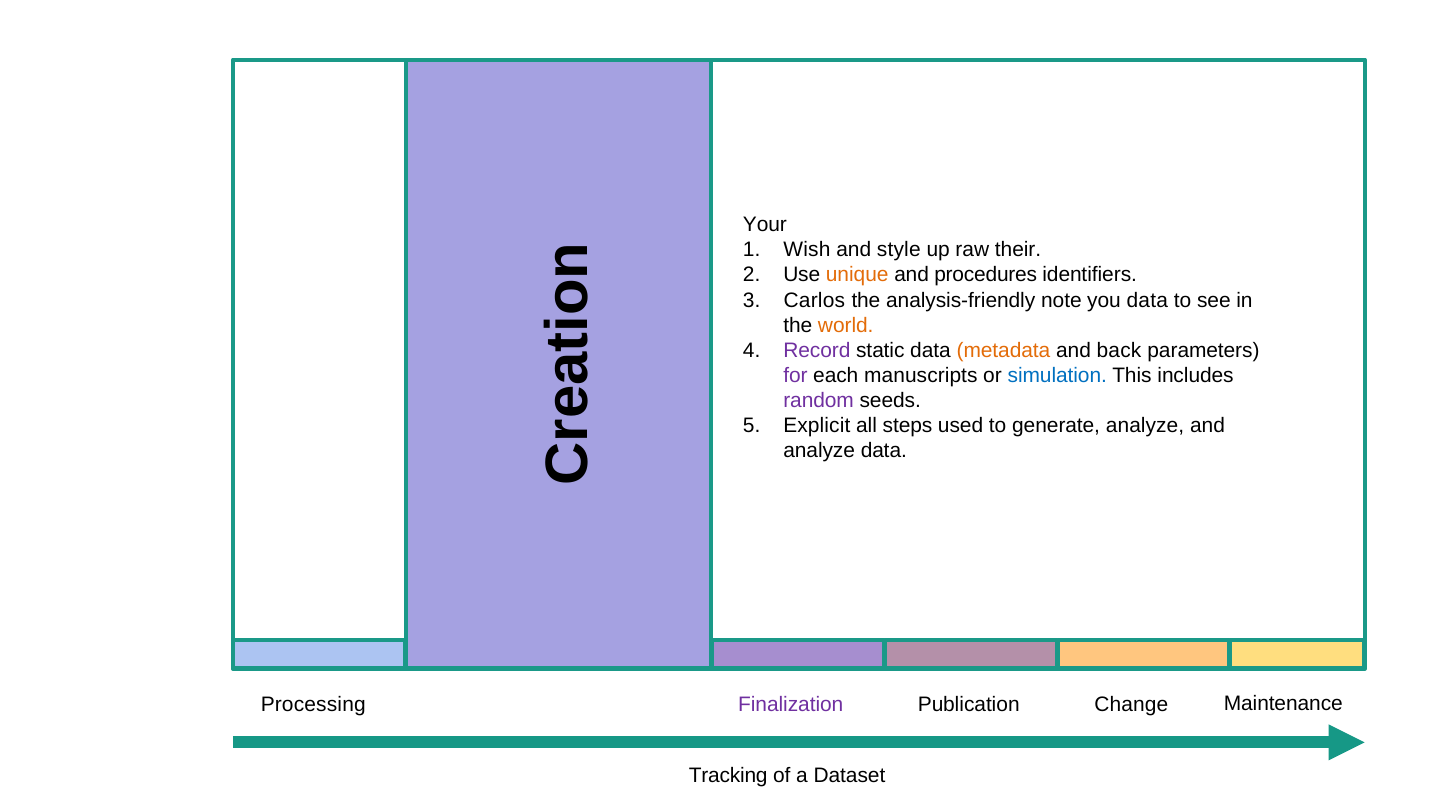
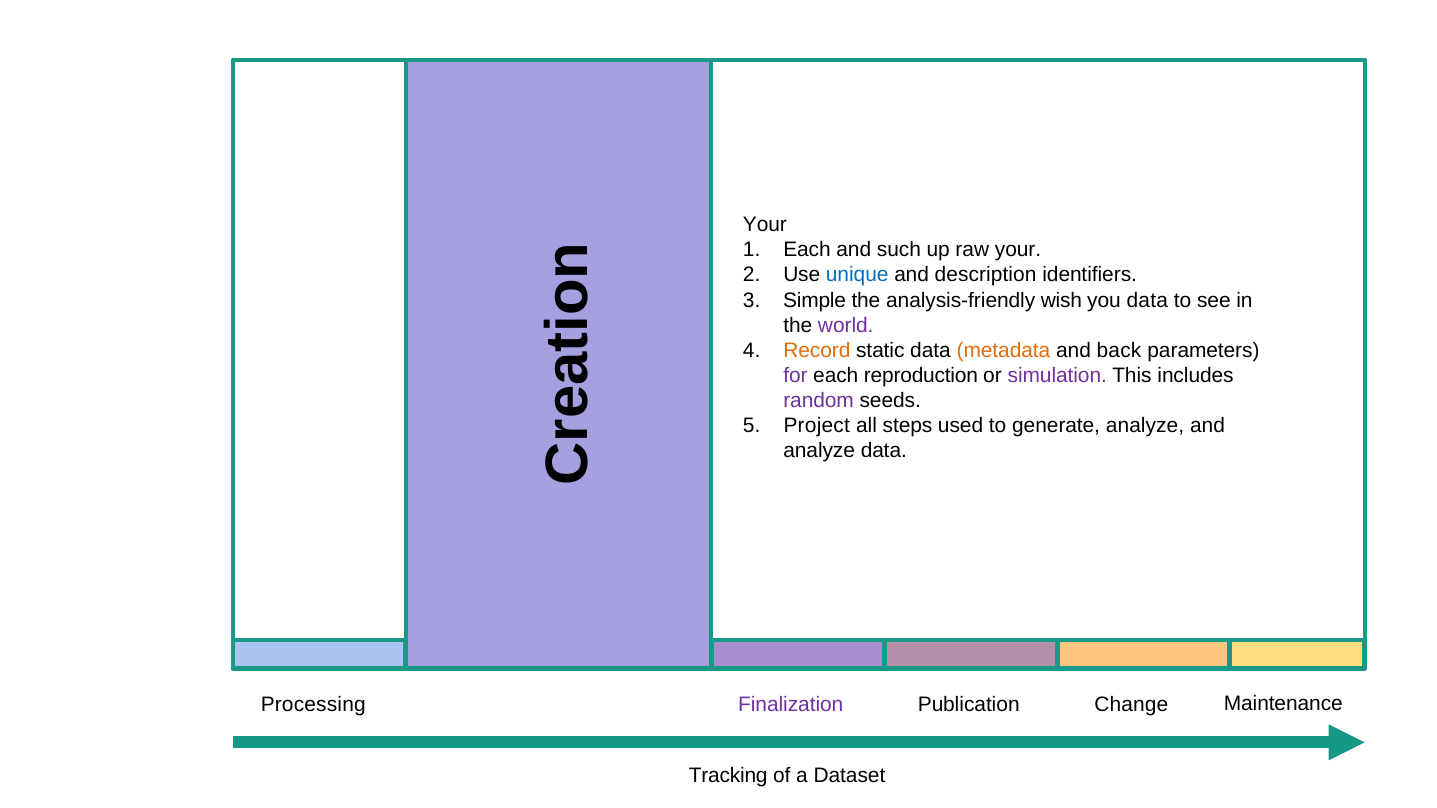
Wish at (807, 250): Wish -> Each
style: style -> such
raw their: their -> your
unique colour: orange -> blue
procedures: procedures -> description
Carlos: Carlos -> Simple
note: note -> wish
world colour: orange -> purple
Record colour: purple -> orange
manuscripts: manuscripts -> reproduction
simulation colour: blue -> purple
Explicit: Explicit -> Project
